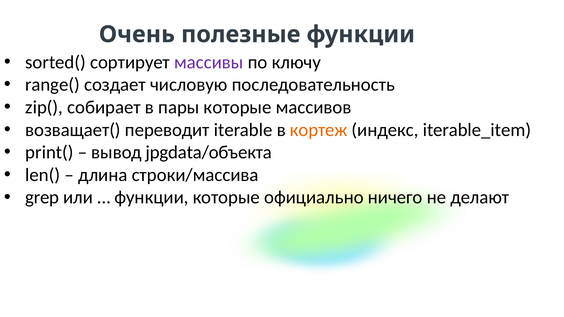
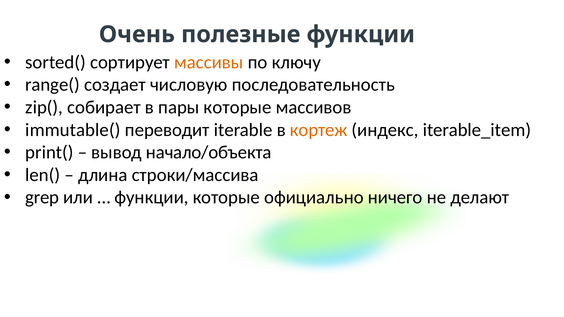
массивы colour: purple -> orange
возващает(: возващает( -> immutable(
jpgdata/объекта: jpgdata/объекта -> начало/объекта
